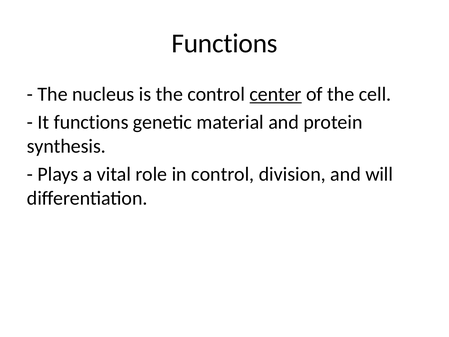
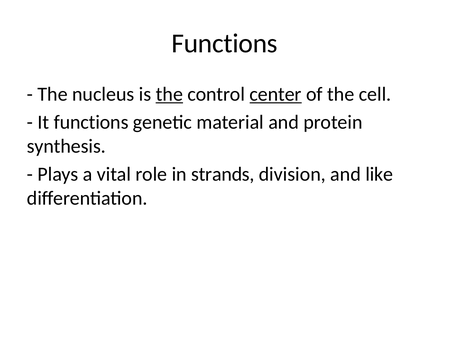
the at (169, 94) underline: none -> present
in control: control -> strands
will: will -> like
